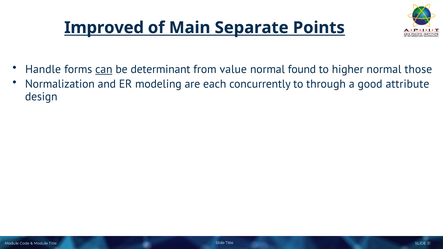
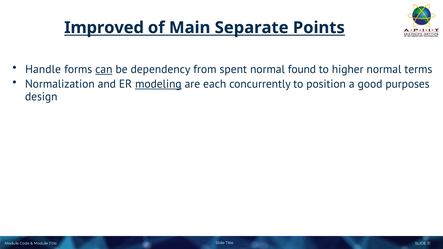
determinant: determinant -> dependency
value: value -> spent
those: those -> terms
modeling underline: none -> present
through: through -> position
attribute: attribute -> purposes
